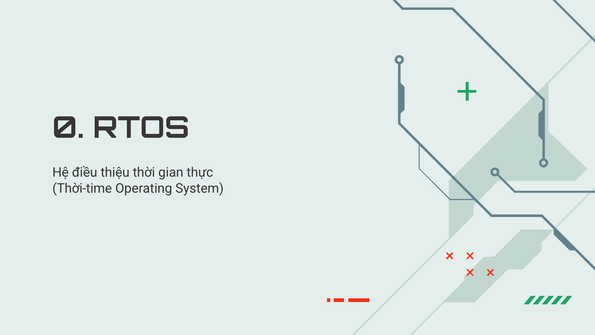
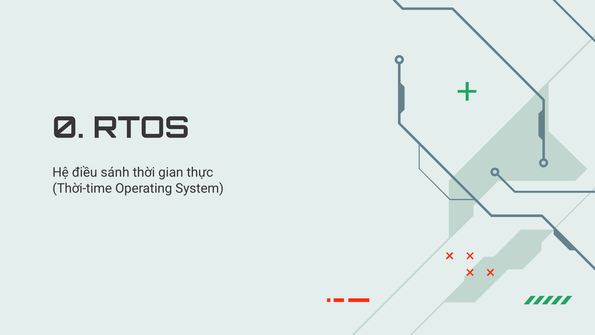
thiệu: thiệu -> sánh
